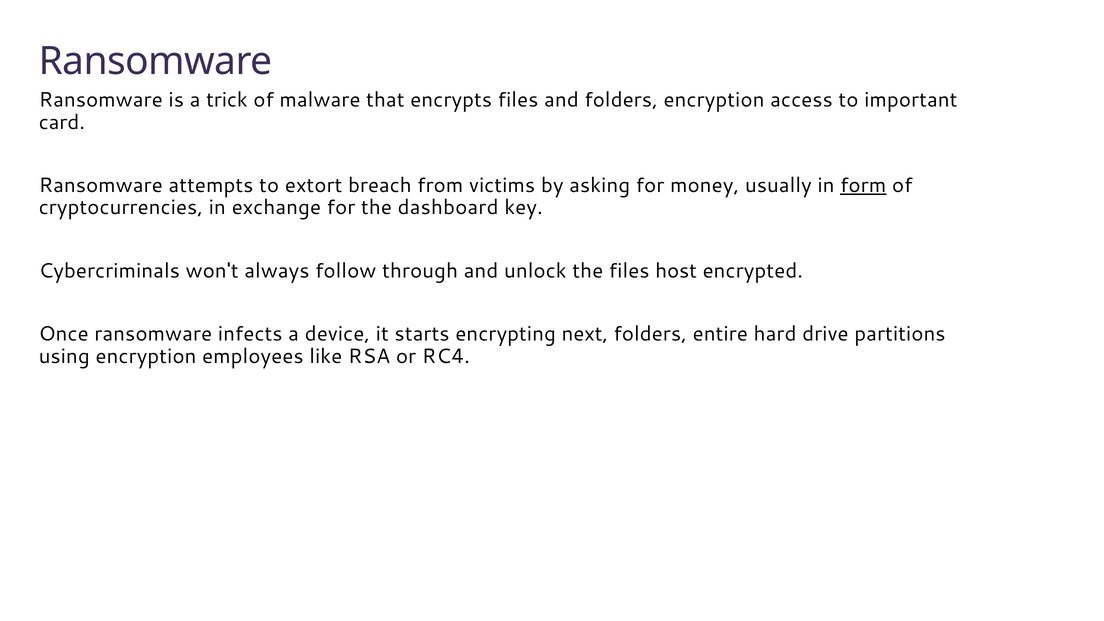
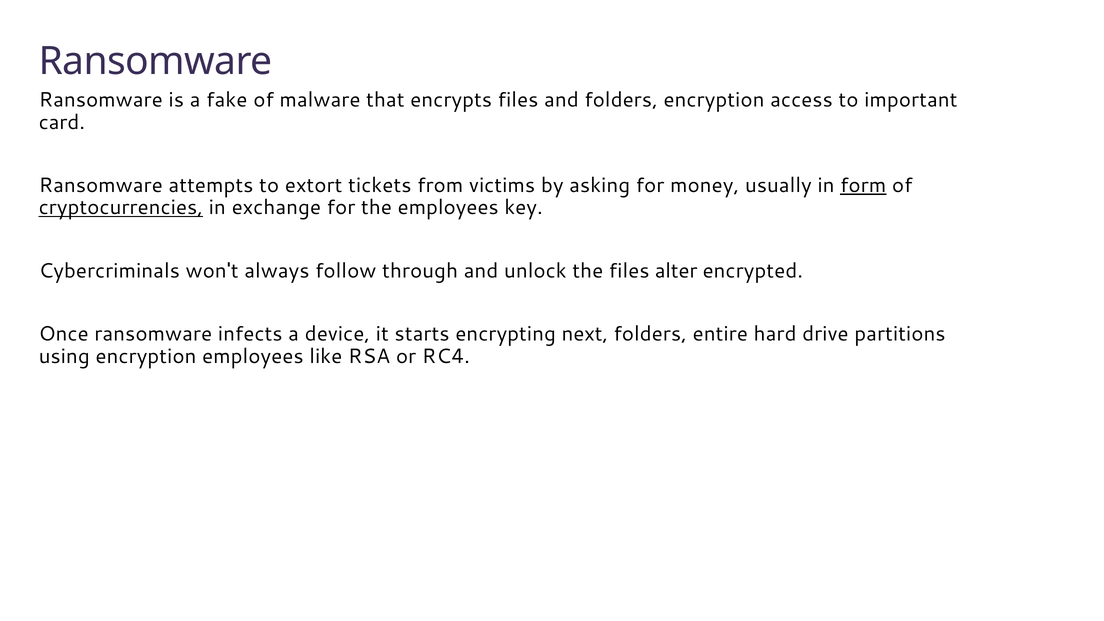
trick: trick -> fake
breach: breach -> tickets
cryptocurrencies underline: none -> present
the dashboard: dashboard -> employees
host: host -> alter
